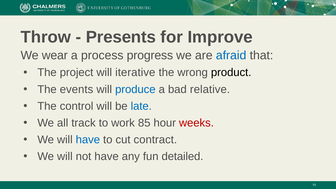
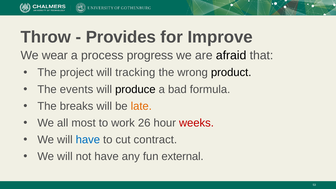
Presents: Presents -> Provides
afraid colour: blue -> black
iterative: iterative -> tracking
produce colour: blue -> black
relative: relative -> formula
control: control -> breaks
late colour: blue -> orange
track: track -> most
85: 85 -> 26
detailed: detailed -> external
